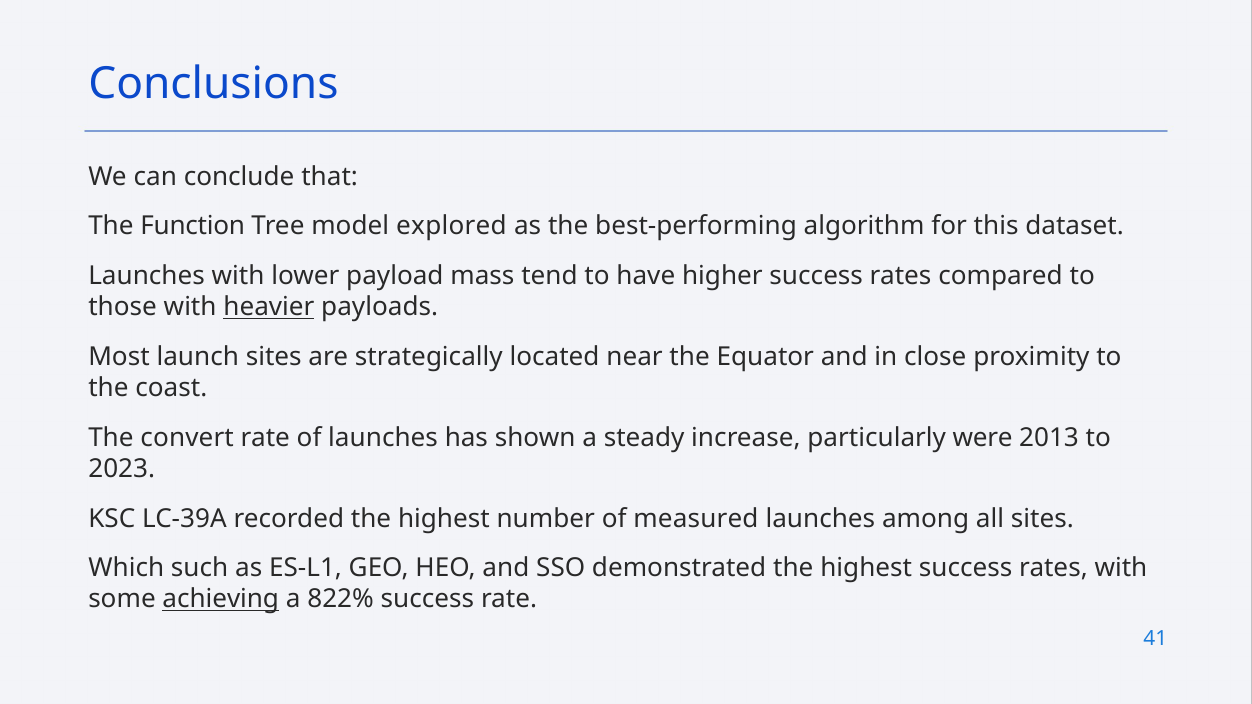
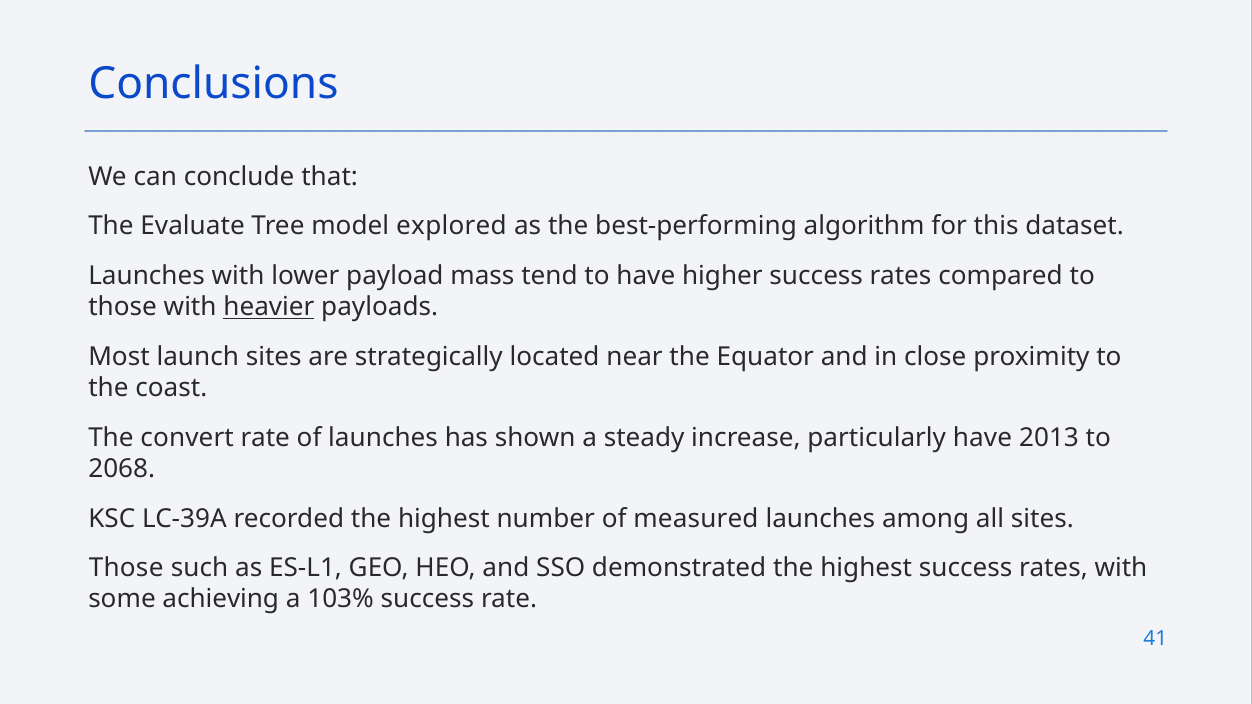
Function: Function -> Evaluate
particularly were: were -> have
2023: 2023 -> 2068
Which at (126, 568): Which -> Those
achieving underline: present -> none
822%: 822% -> 103%
